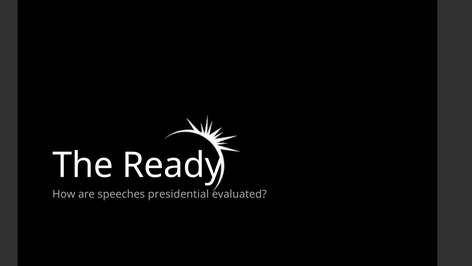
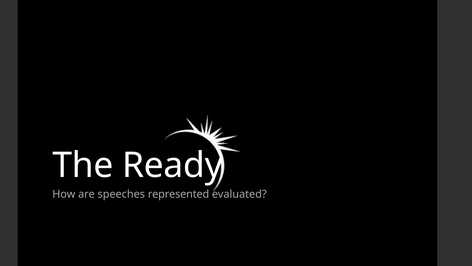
presidential: presidential -> represented
